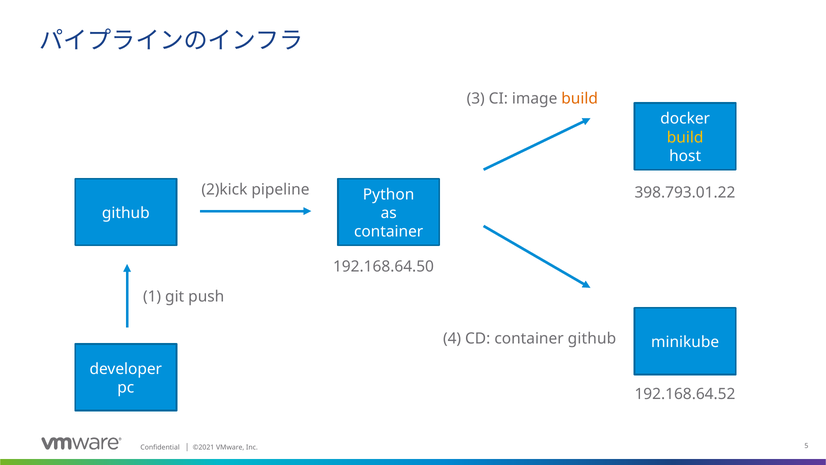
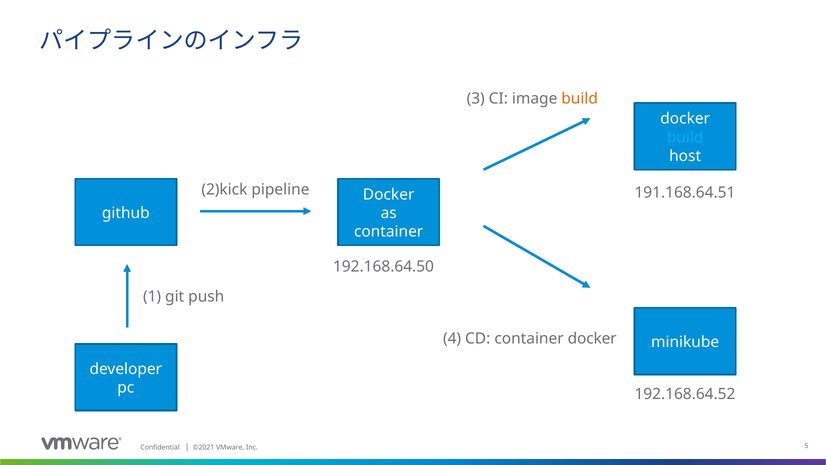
build at (685, 137) colour: yellow -> light blue
398.793.01.22: 398.793.01.22 -> 191.168.64.51
Python at (389, 194): Python -> Docker
CD container github: github -> docker
